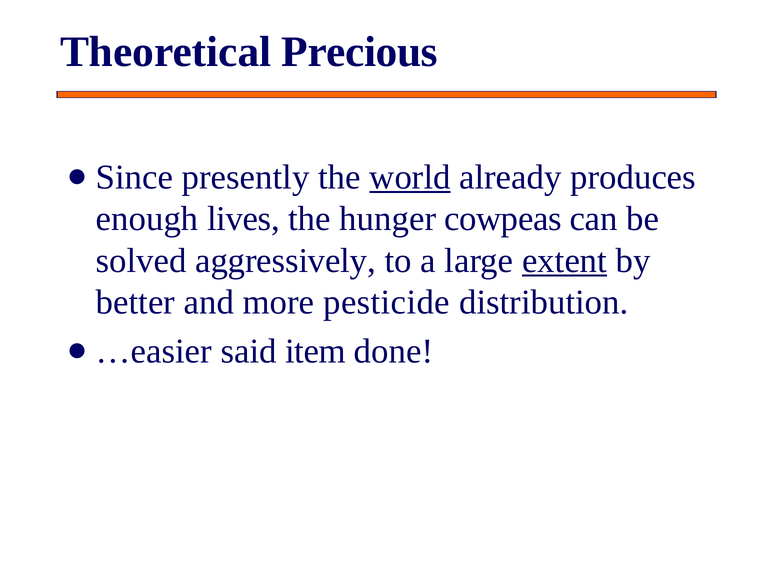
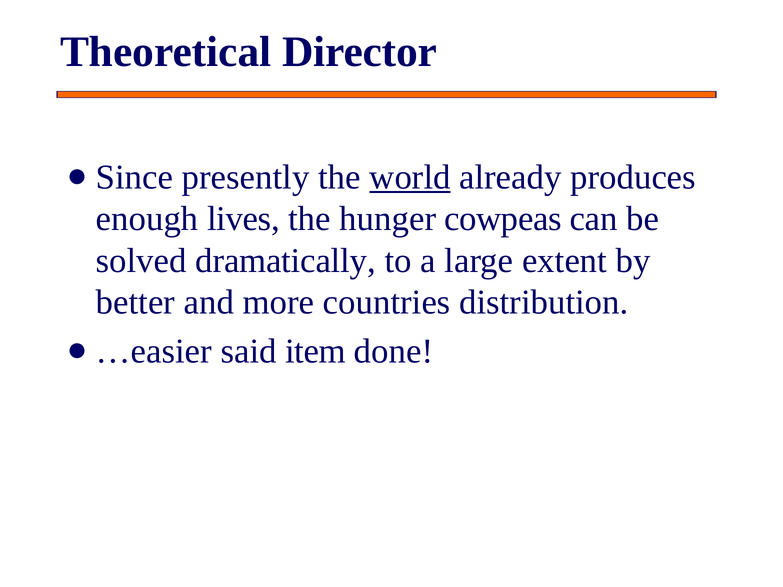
Precious: Precious -> Director
aggressively: aggressively -> dramatically
extent underline: present -> none
pesticide: pesticide -> countries
